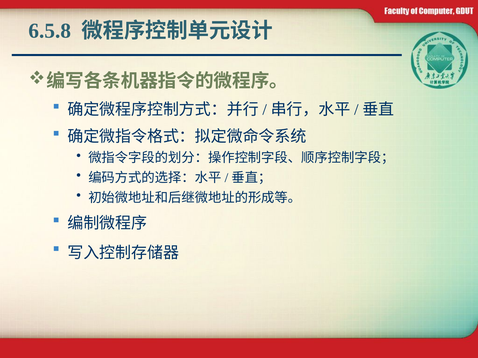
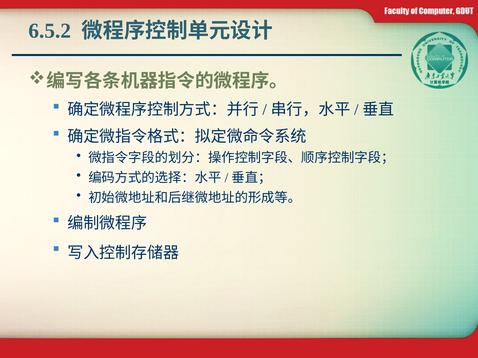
6.5.8: 6.5.8 -> 6.5.2
